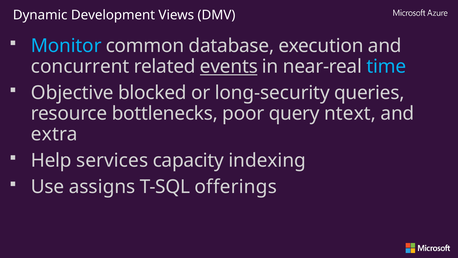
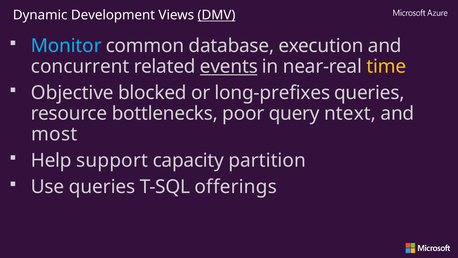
DMV underline: none -> present
time colour: light blue -> yellow
long-security: long-security -> long-prefixes
extra: extra -> most
services: services -> support
indexing: indexing -> partition
Use assigns: assigns -> queries
